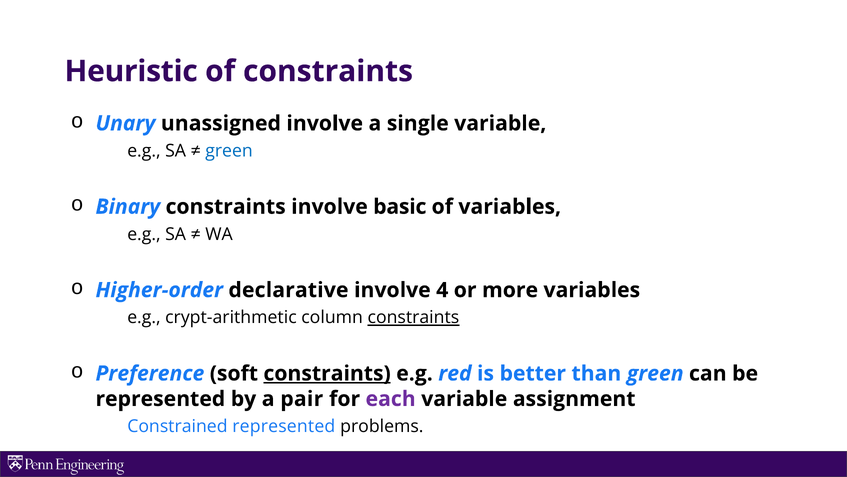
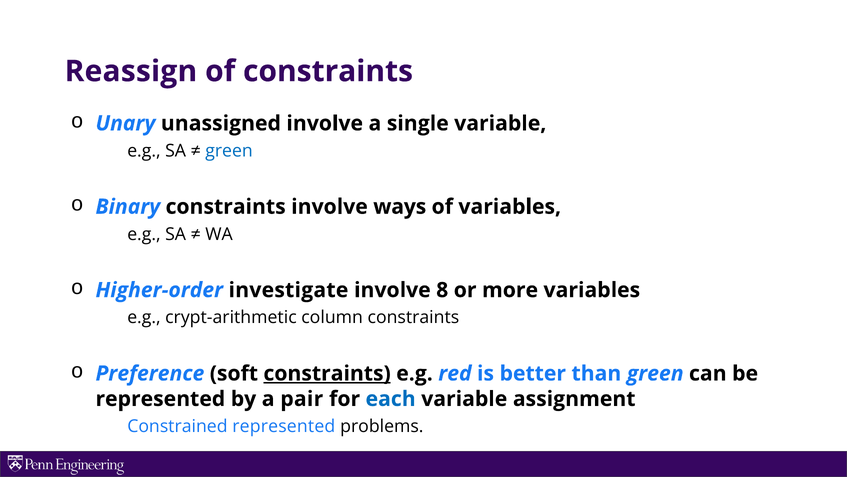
Heuristic: Heuristic -> Reassign
basic: basic -> ways
declarative: declarative -> investigate
4: 4 -> 8
constraints at (413, 317) underline: present -> none
each colour: purple -> blue
